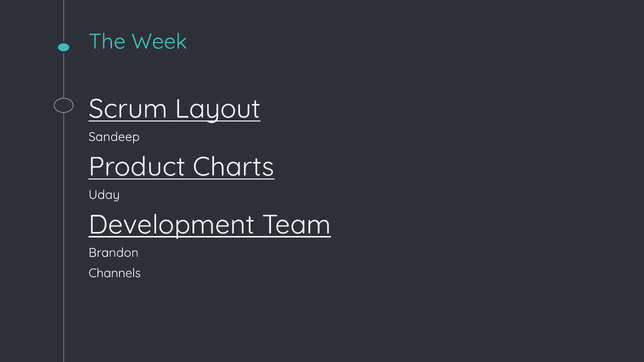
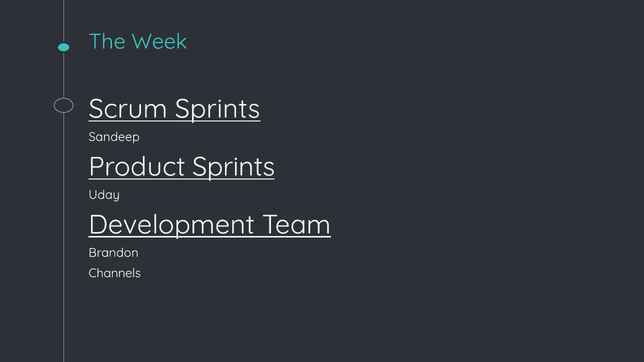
Scrum Layout: Layout -> Sprints
Product Charts: Charts -> Sprints
